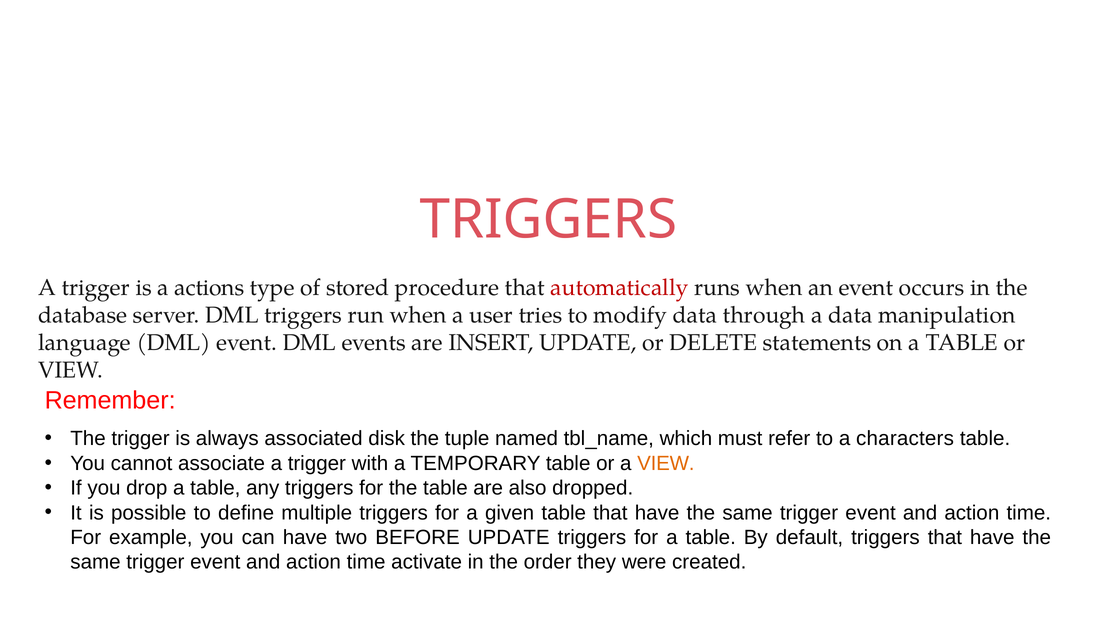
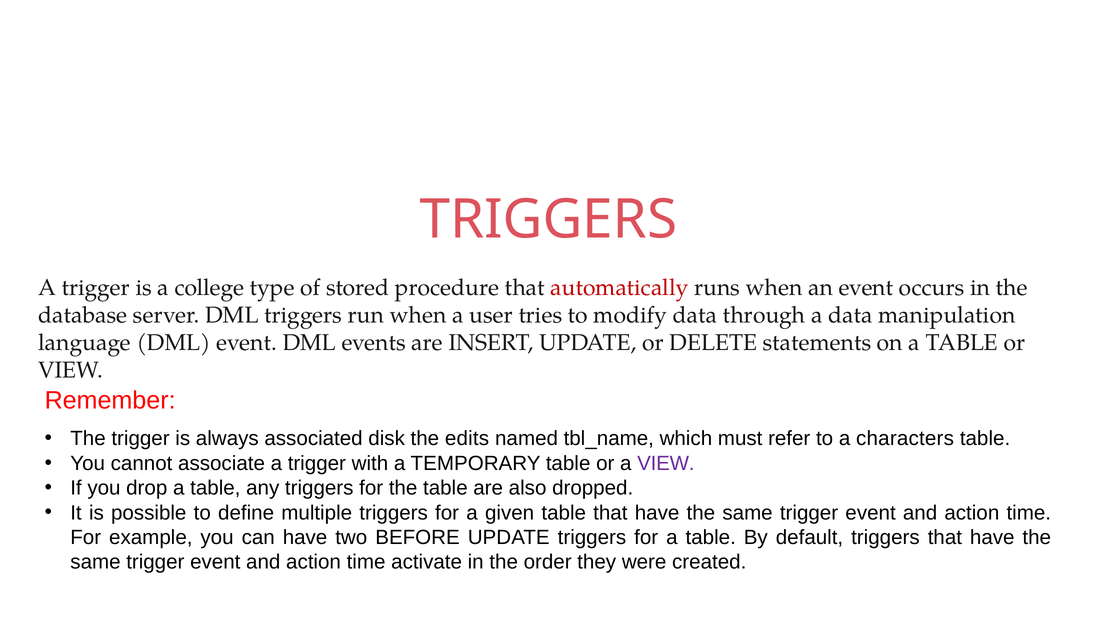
actions: actions -> college
tuple: tuple -> edits
VIEW at (666, 463) colour: orange -> purple
